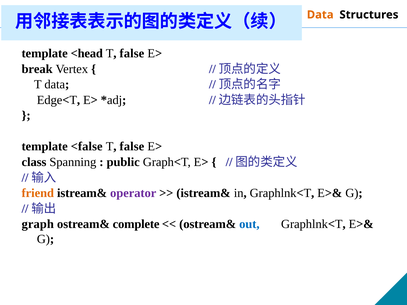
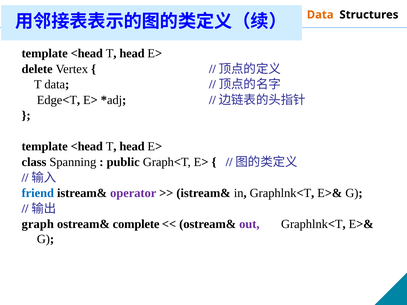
false at (132, 53): false -> head
break: break -> delete
<false at (87, 147): <false -> <head
false at (132, 147): false -> head
friend colour: orange -> blue
out colour: blue -> purple
